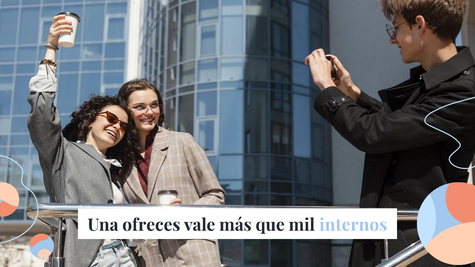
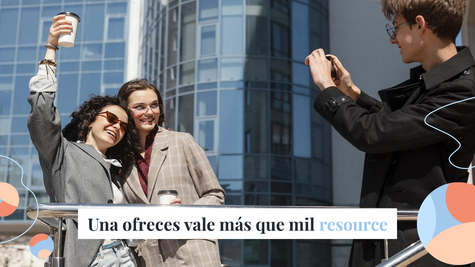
internos: internos -> resource
